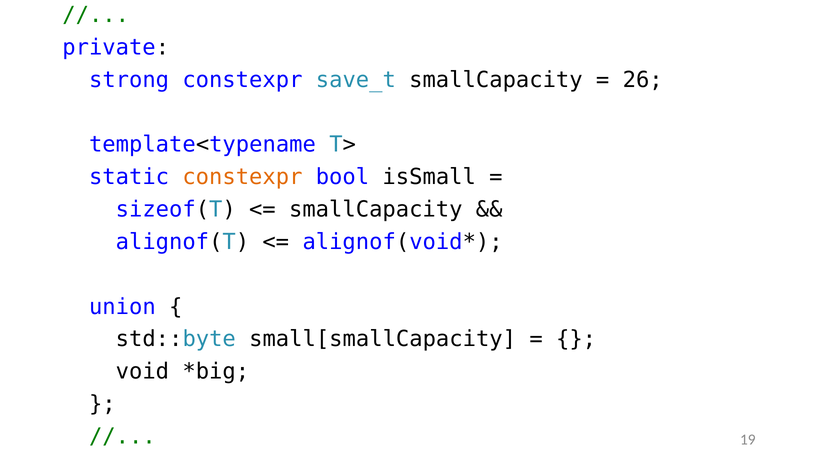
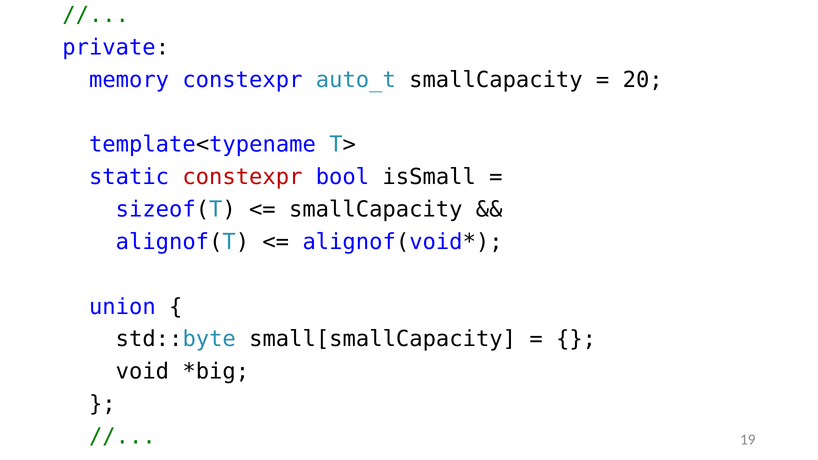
strong: strong -> memory
save_t: save_t -> auto_t
26: 26 -> 20
constexpr at (242, 177) colour: orange -> red
